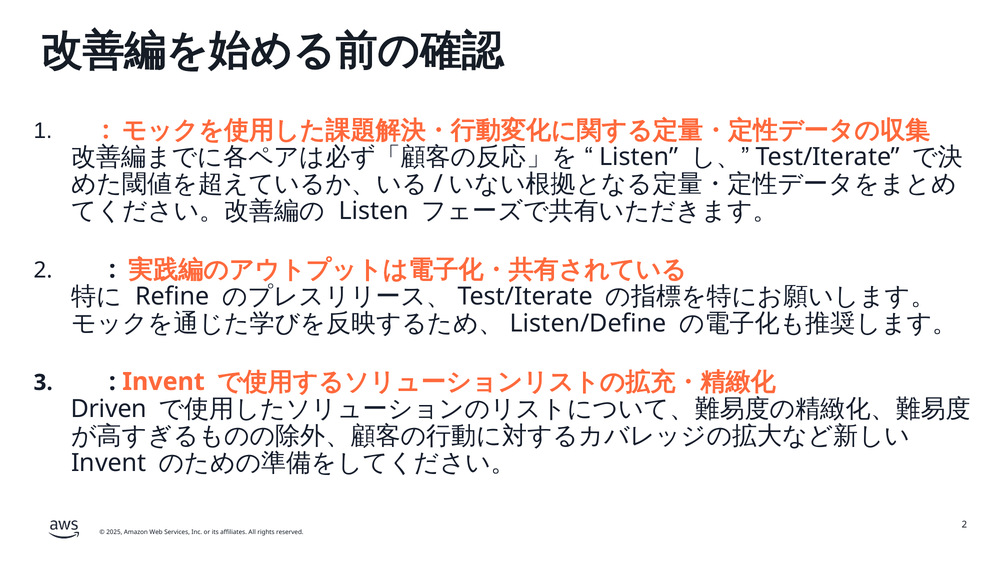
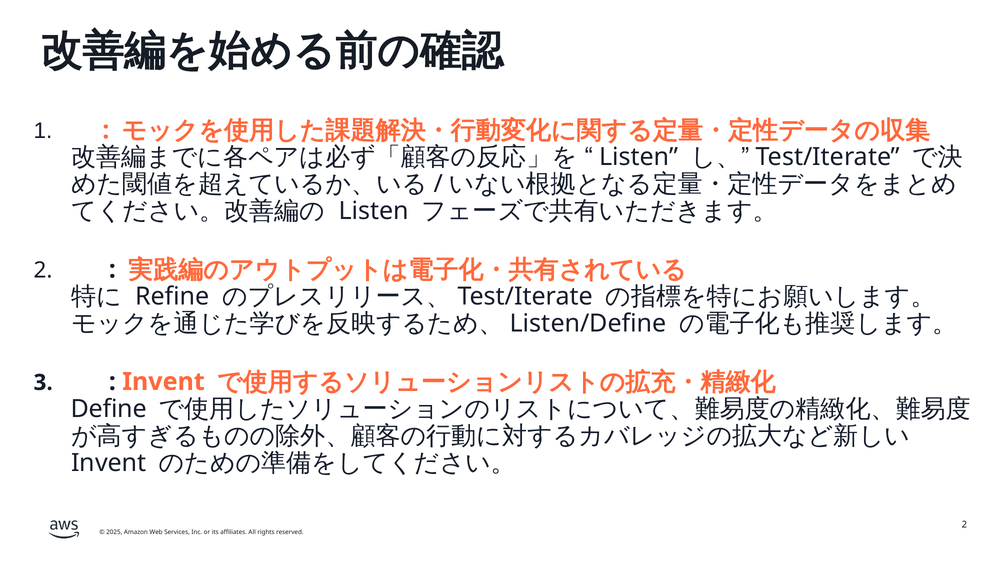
Driven: Driven -> Define
